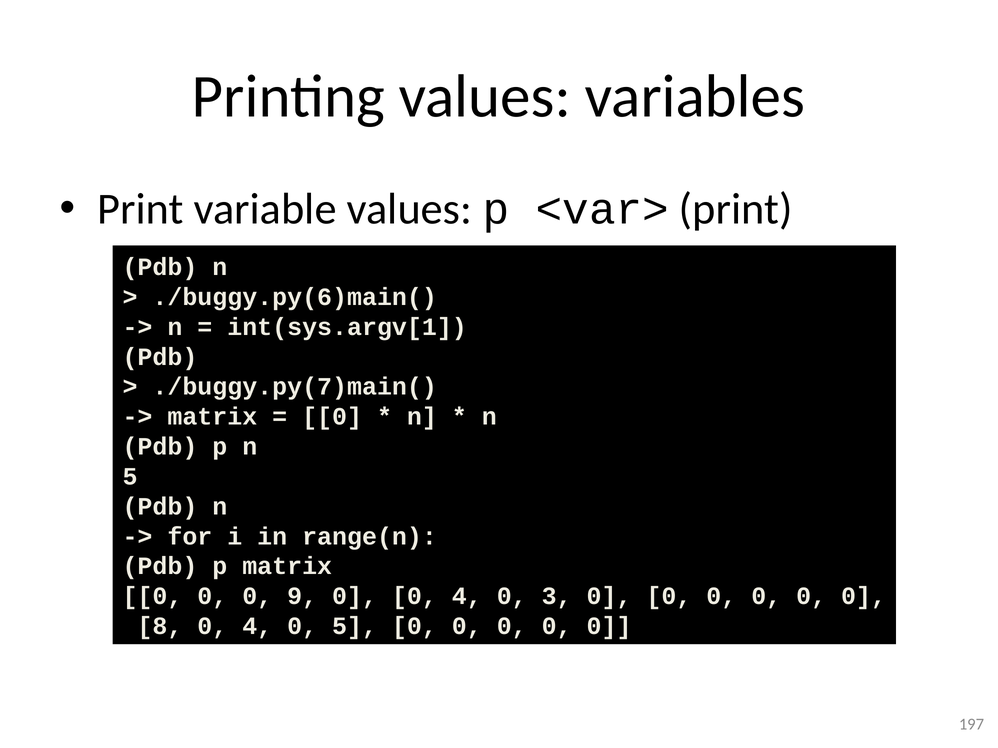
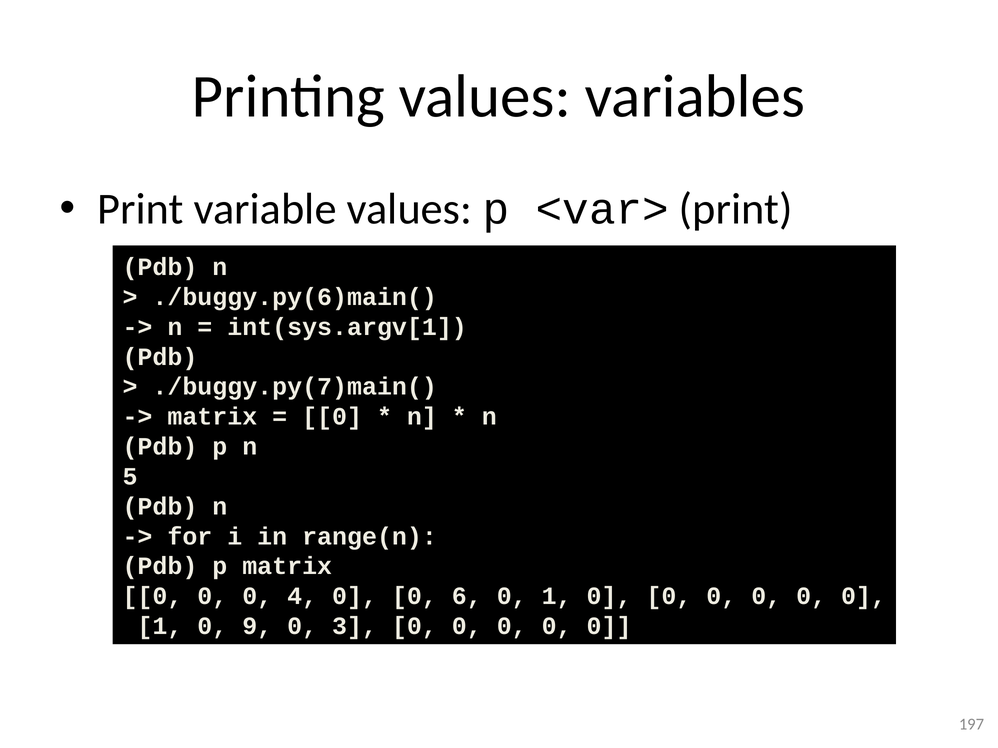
9: 9 -> 4
0 0 4: 4 -> 6
3 at (557, 597): 3 -> 1
8 at (160, 627): 8 -> 1
4 at (257, 627): 4 -> 9
0 5: 5 -> 3
